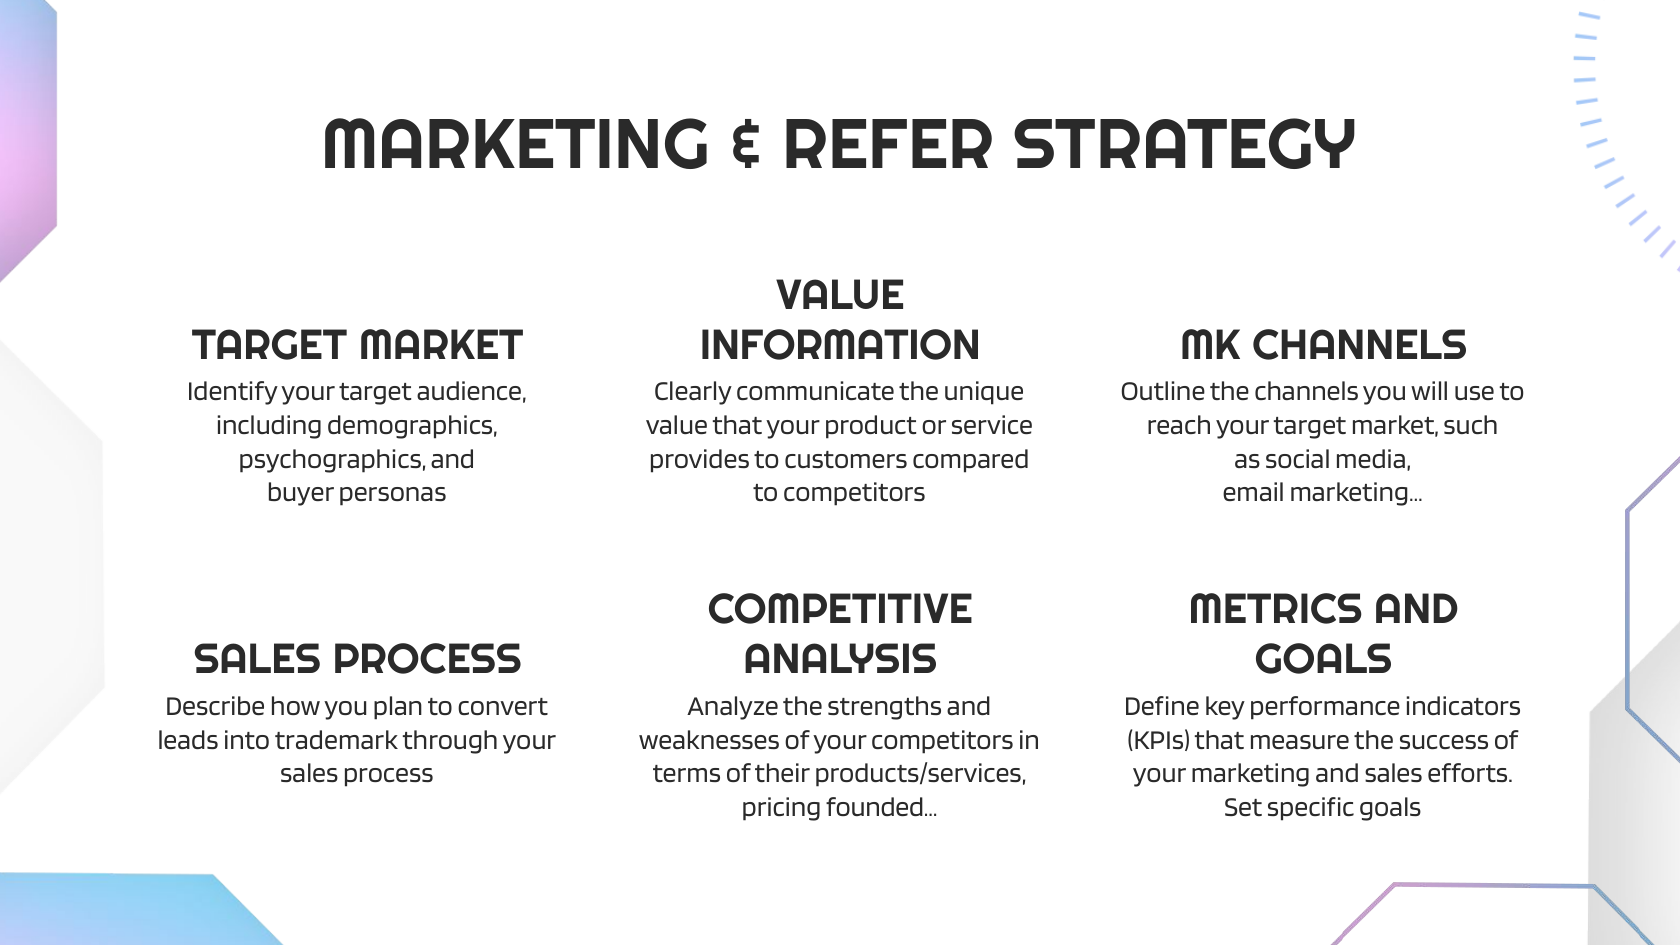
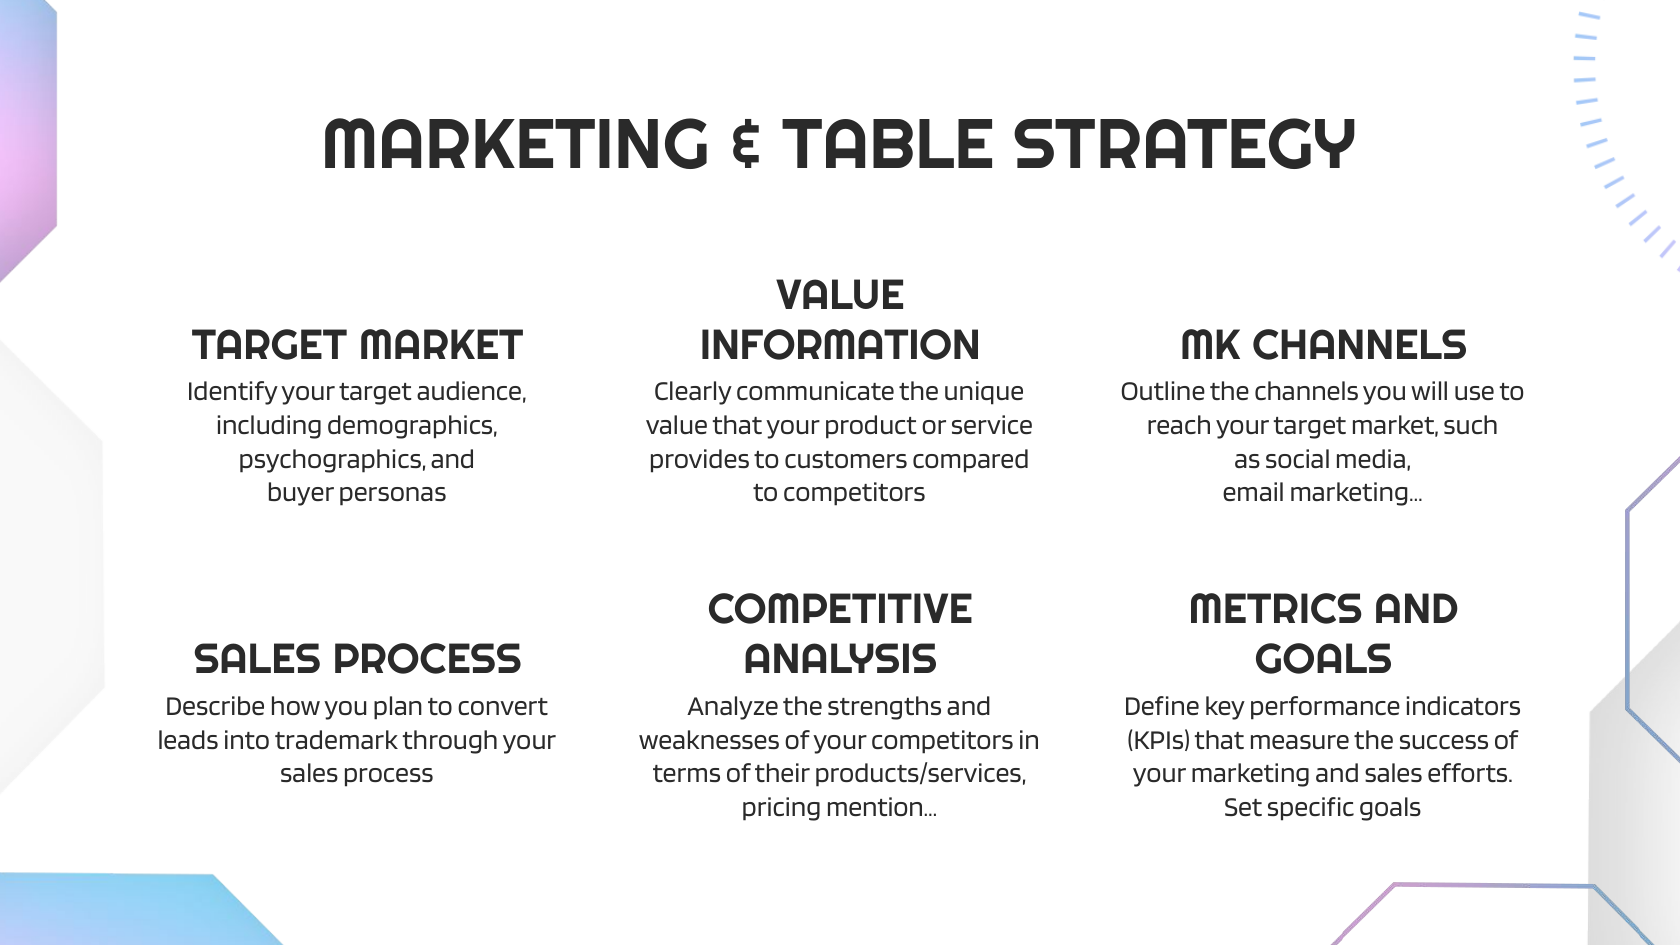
REFER: REFER -> TABLE
founded…: founded… -> mention…
